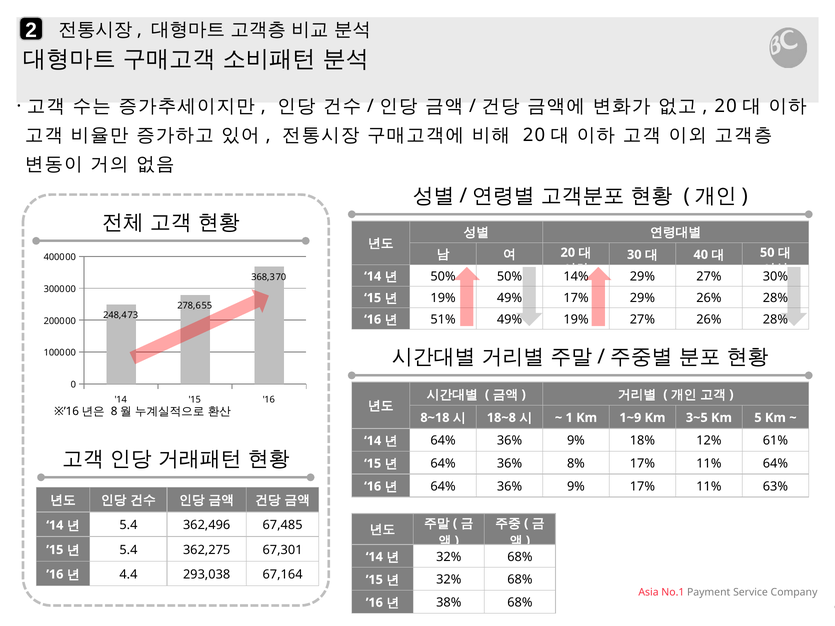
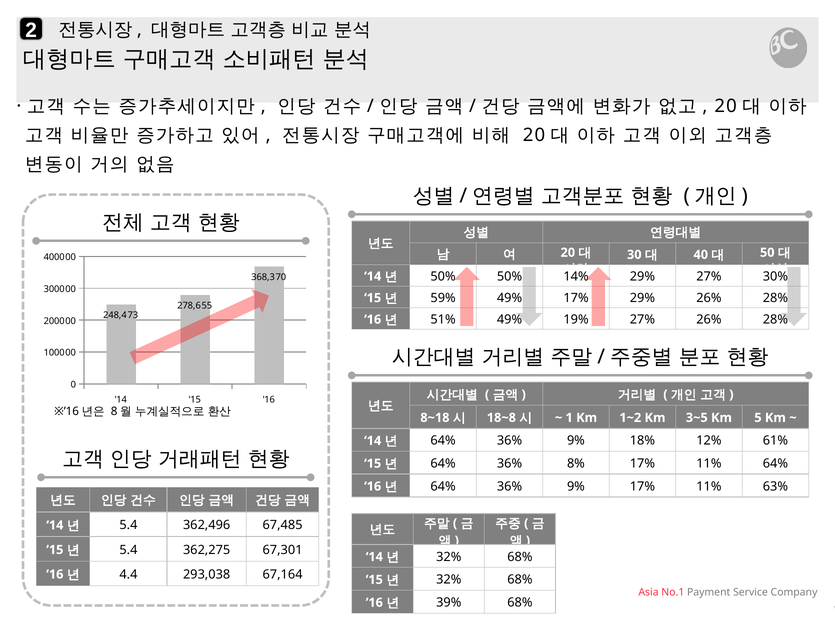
19% at (443, 298): 19% -> 59%
1~9: 1~9 -> 1~2
38%: 38% -> 39%
